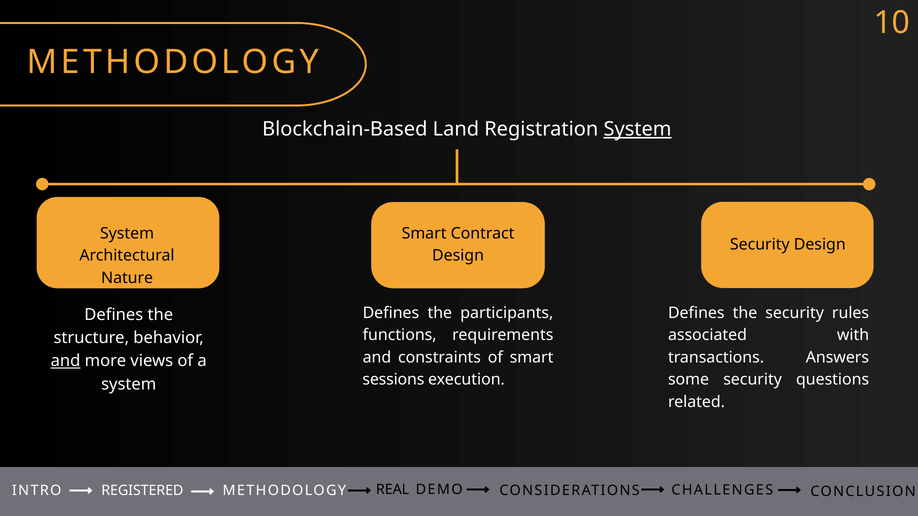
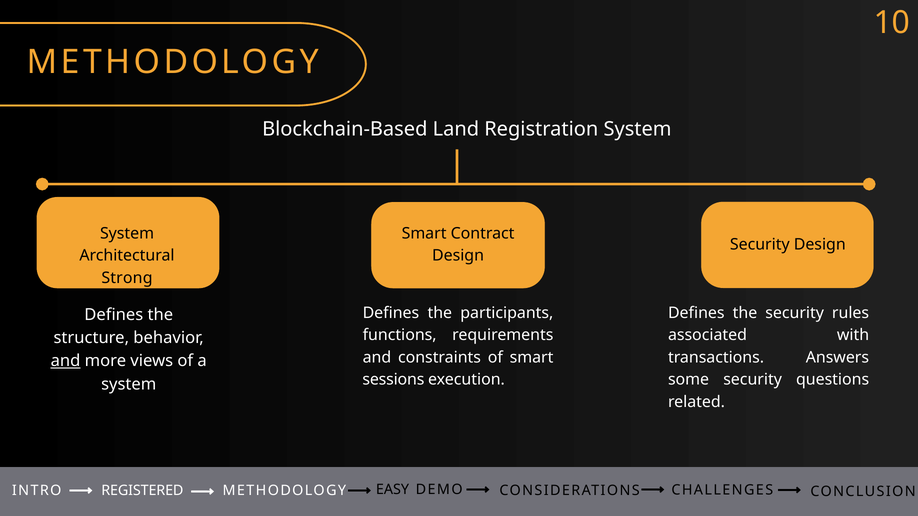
System at (638, 129) underline: present -> none
Nature: Nature -> Strong
REAL: REAL -> EASY
